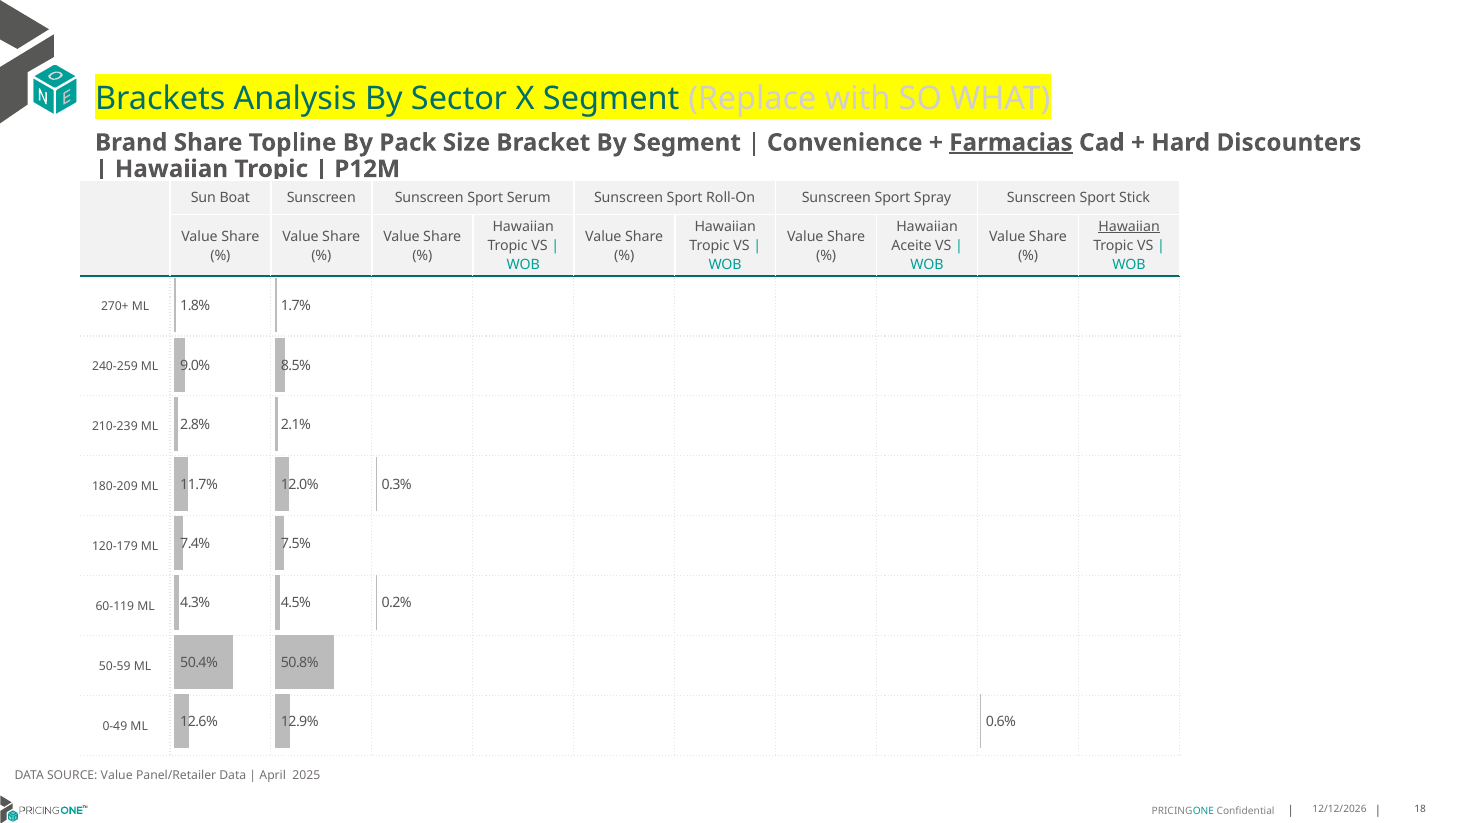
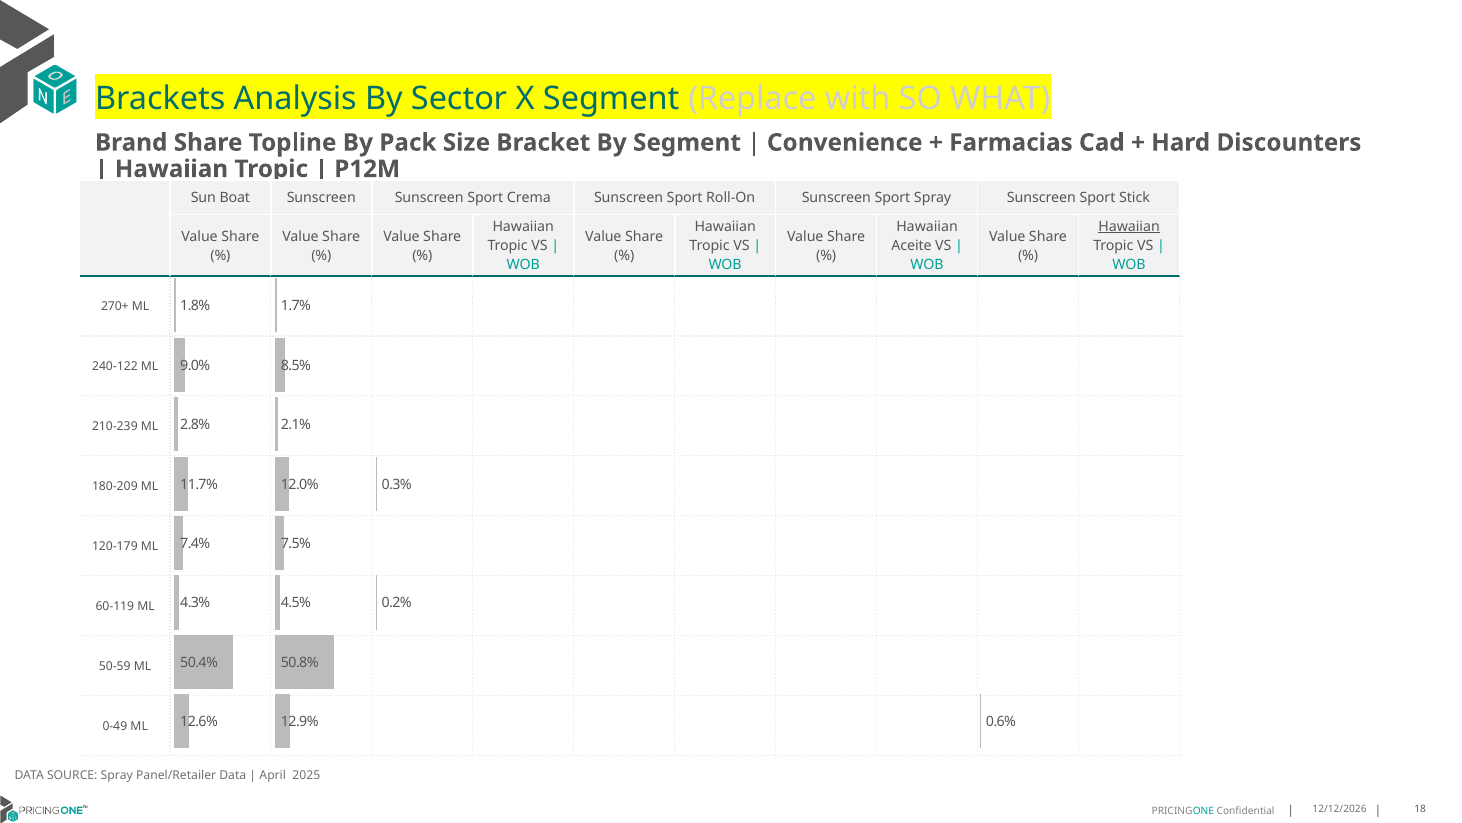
Farmacias underline: present -> none
Serum: Serum -> Crema
240-259: 240-259 -> 240-122
SOURCE Value: Value -> Spray
